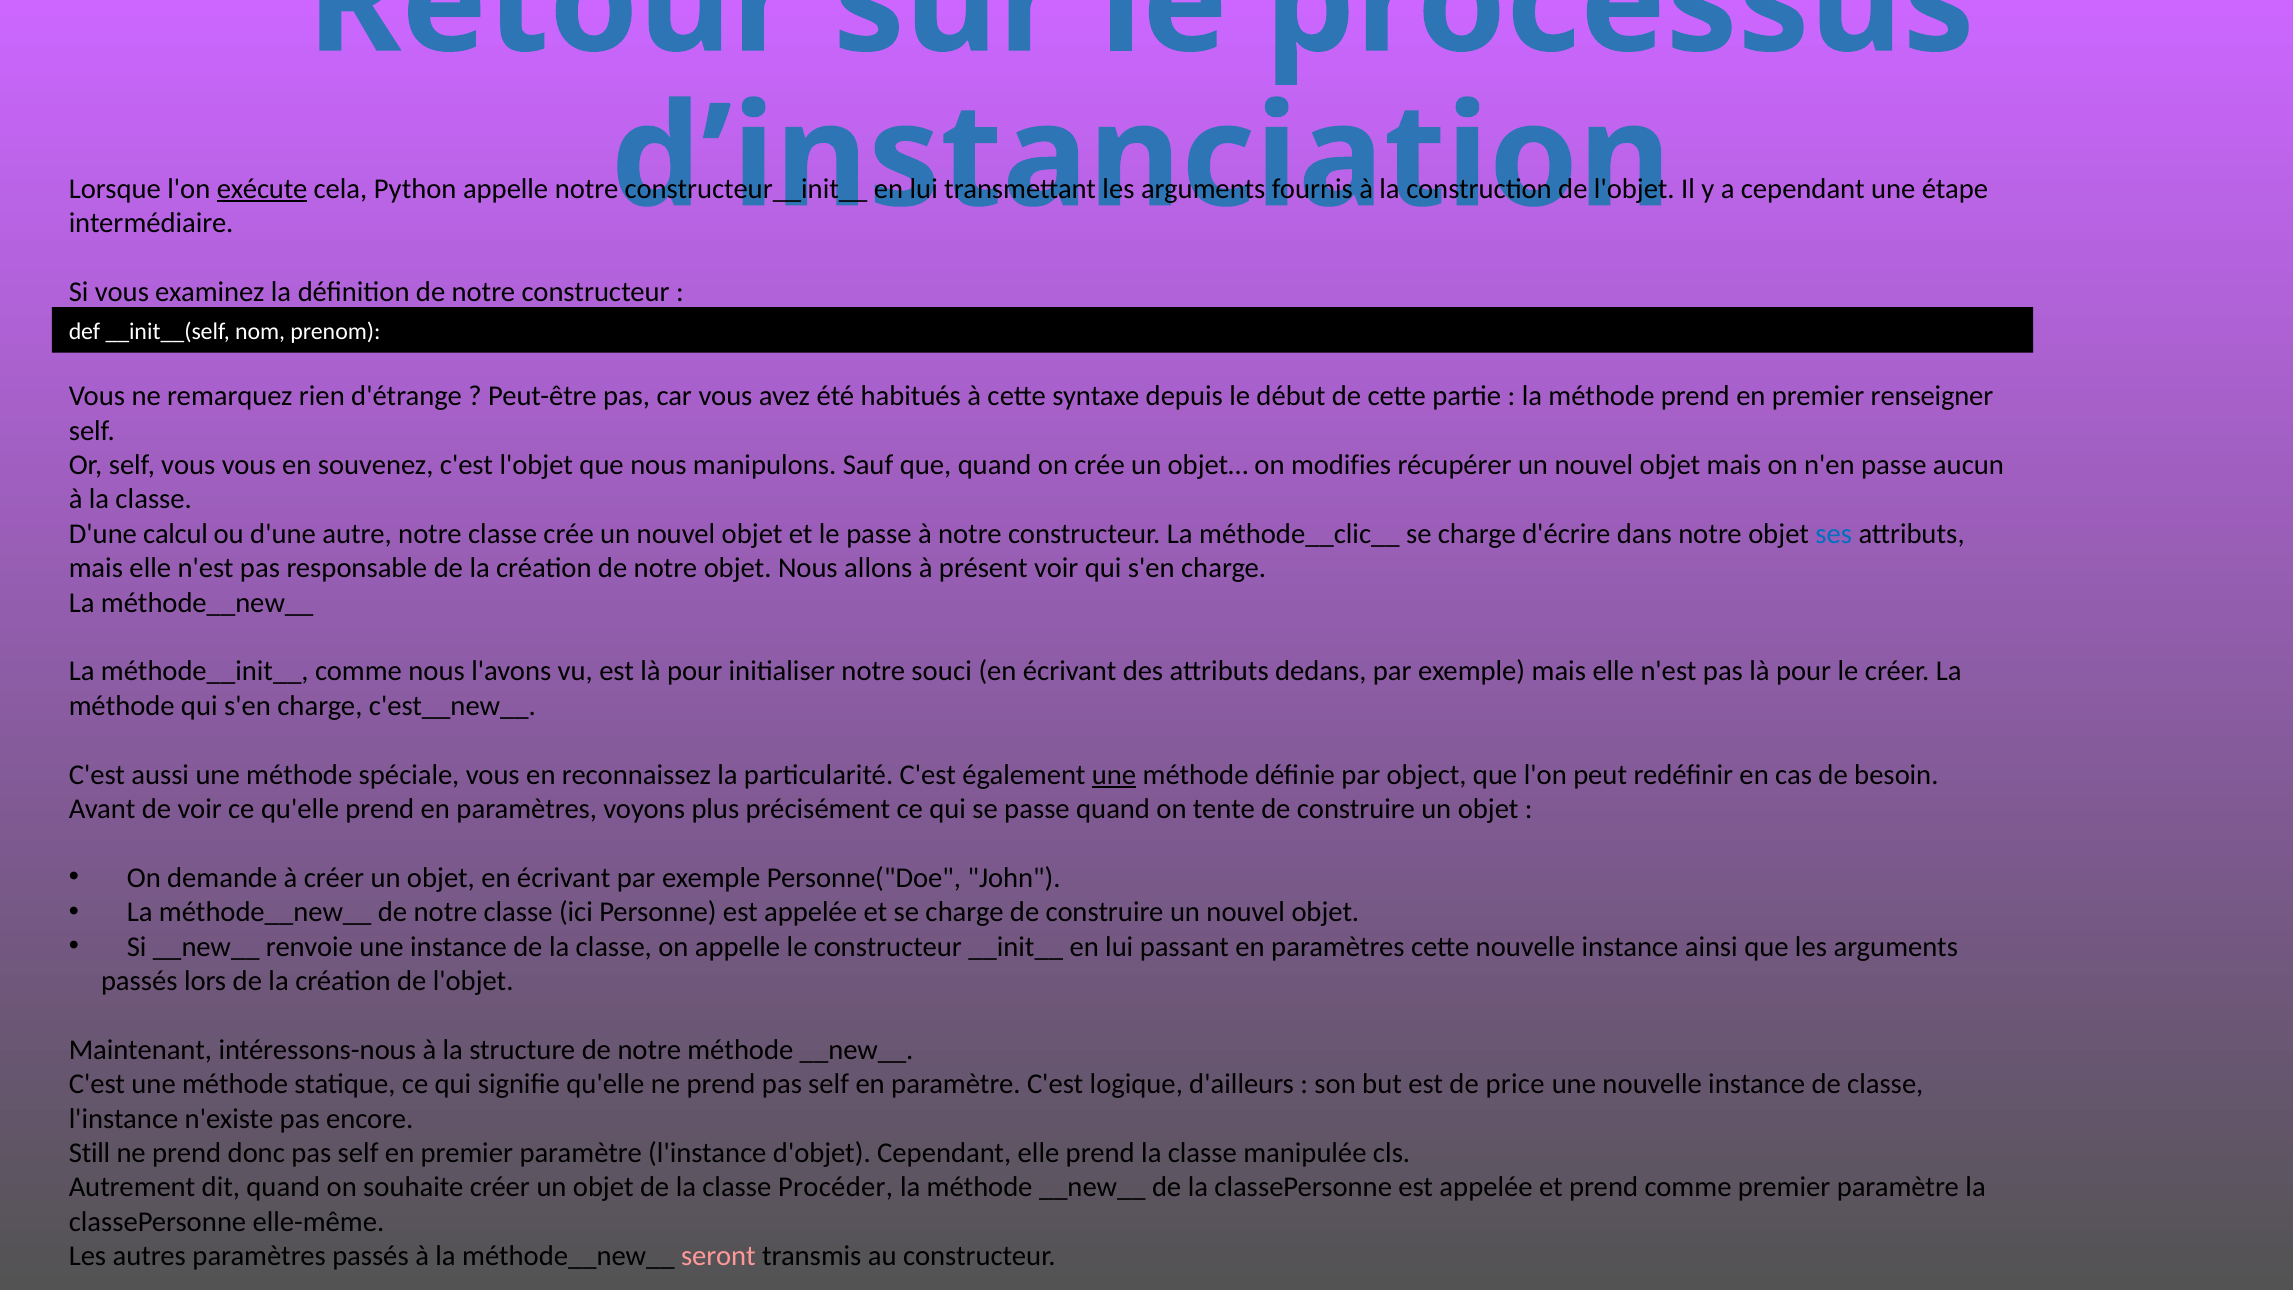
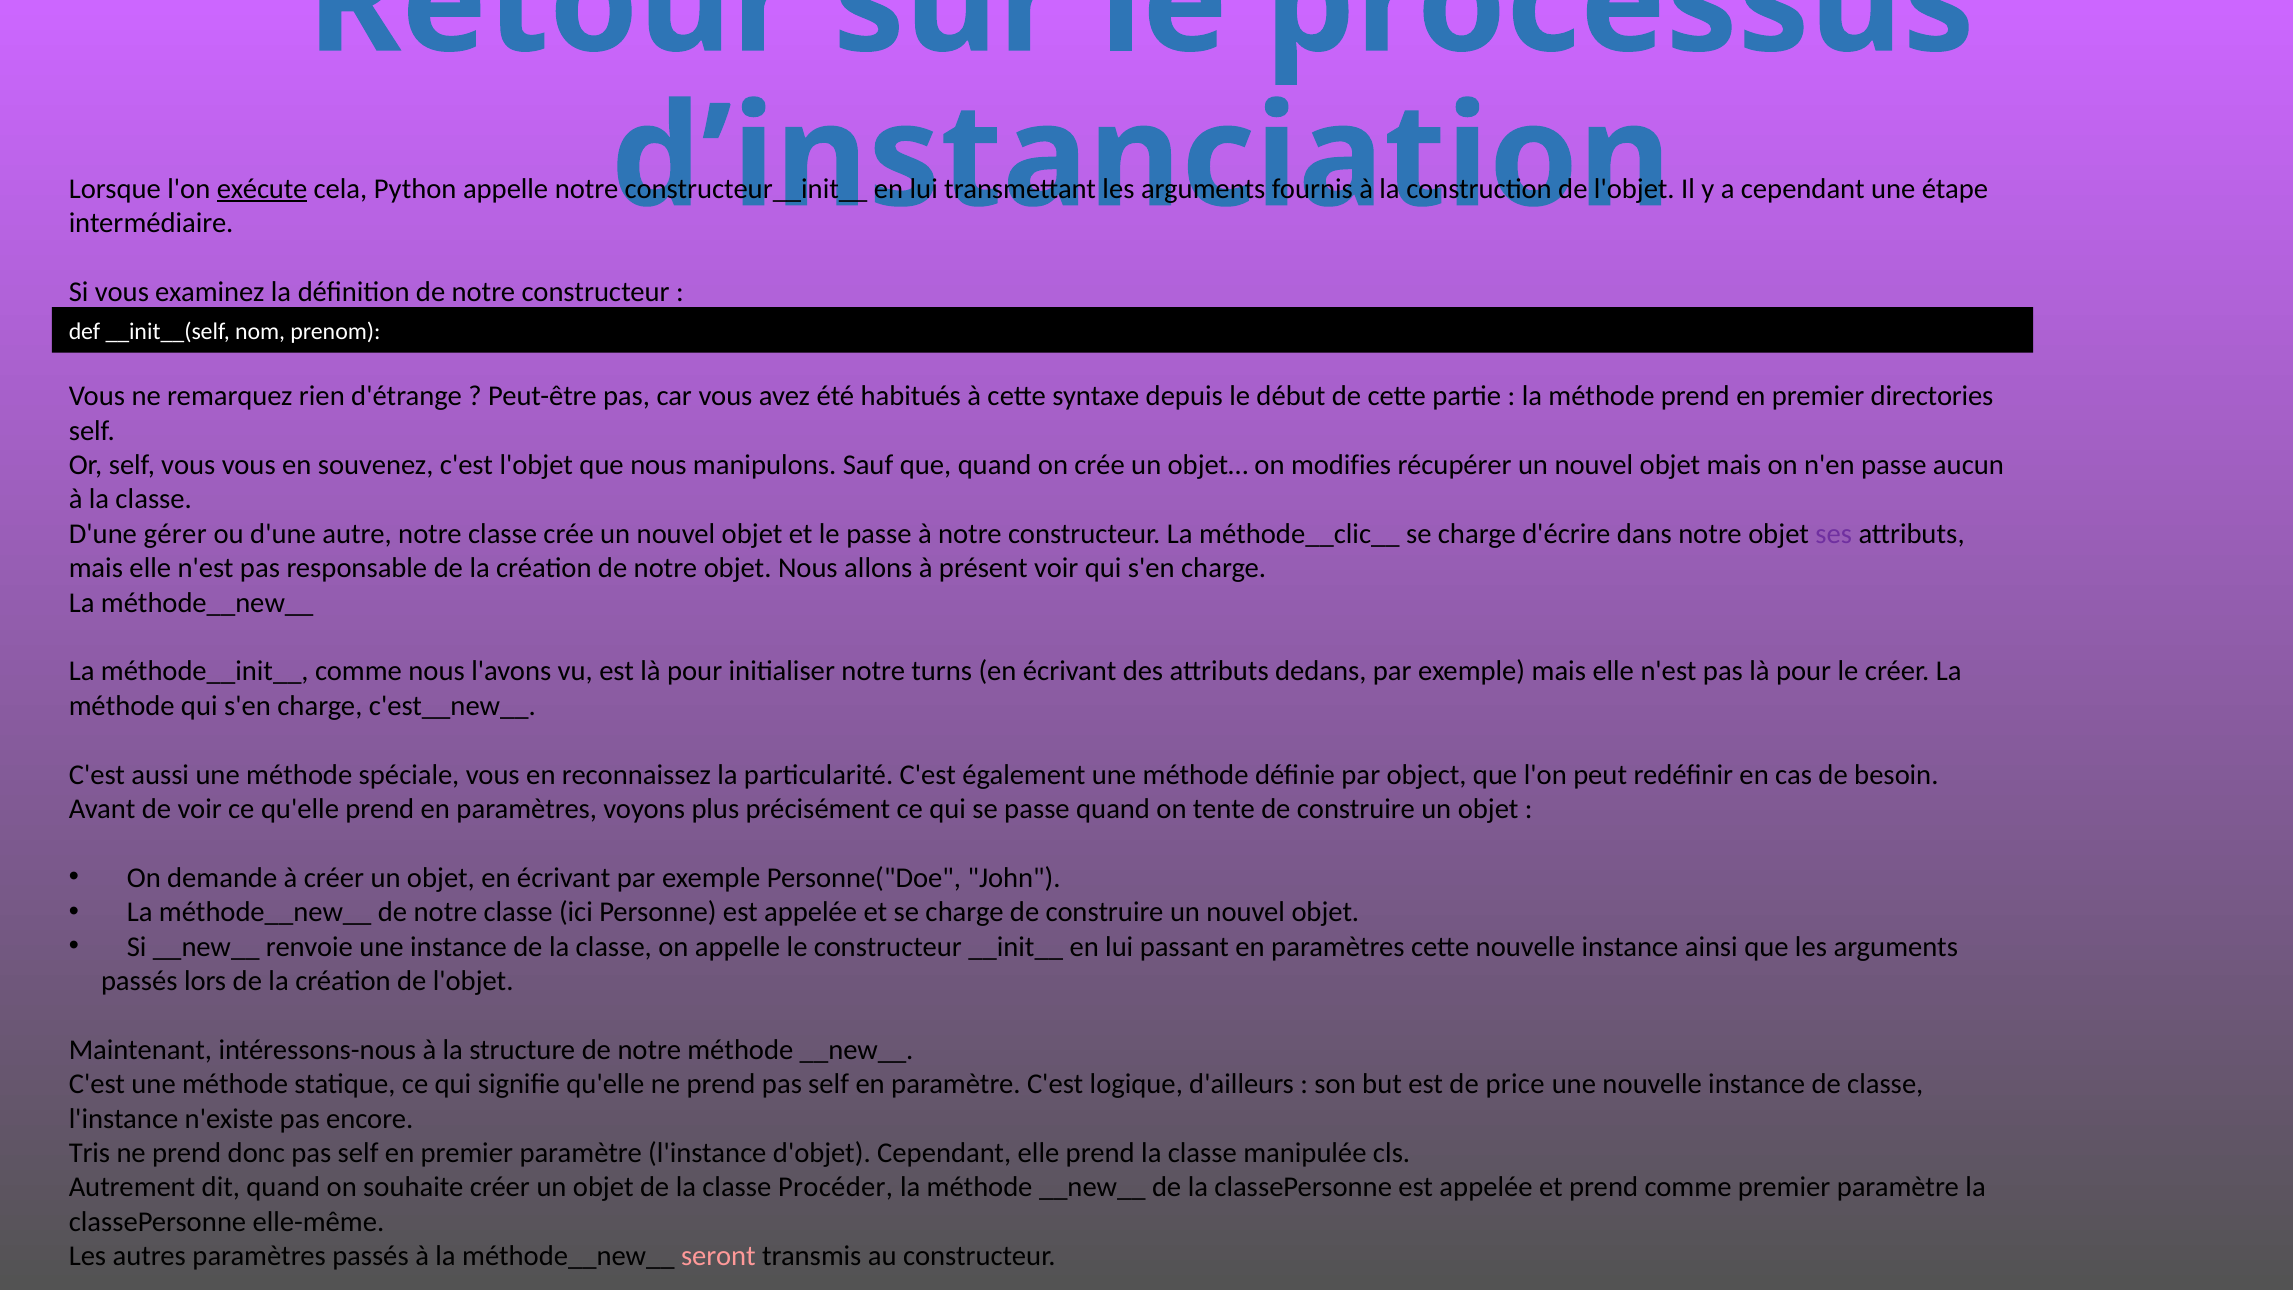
renseigner: renseigner -> directories
calcul: calcul -> gérer
ses colour: blue -> purple
souci: souci -> turns
une at (1114, 775) underline: present -> none
Still: Still -> Tris
